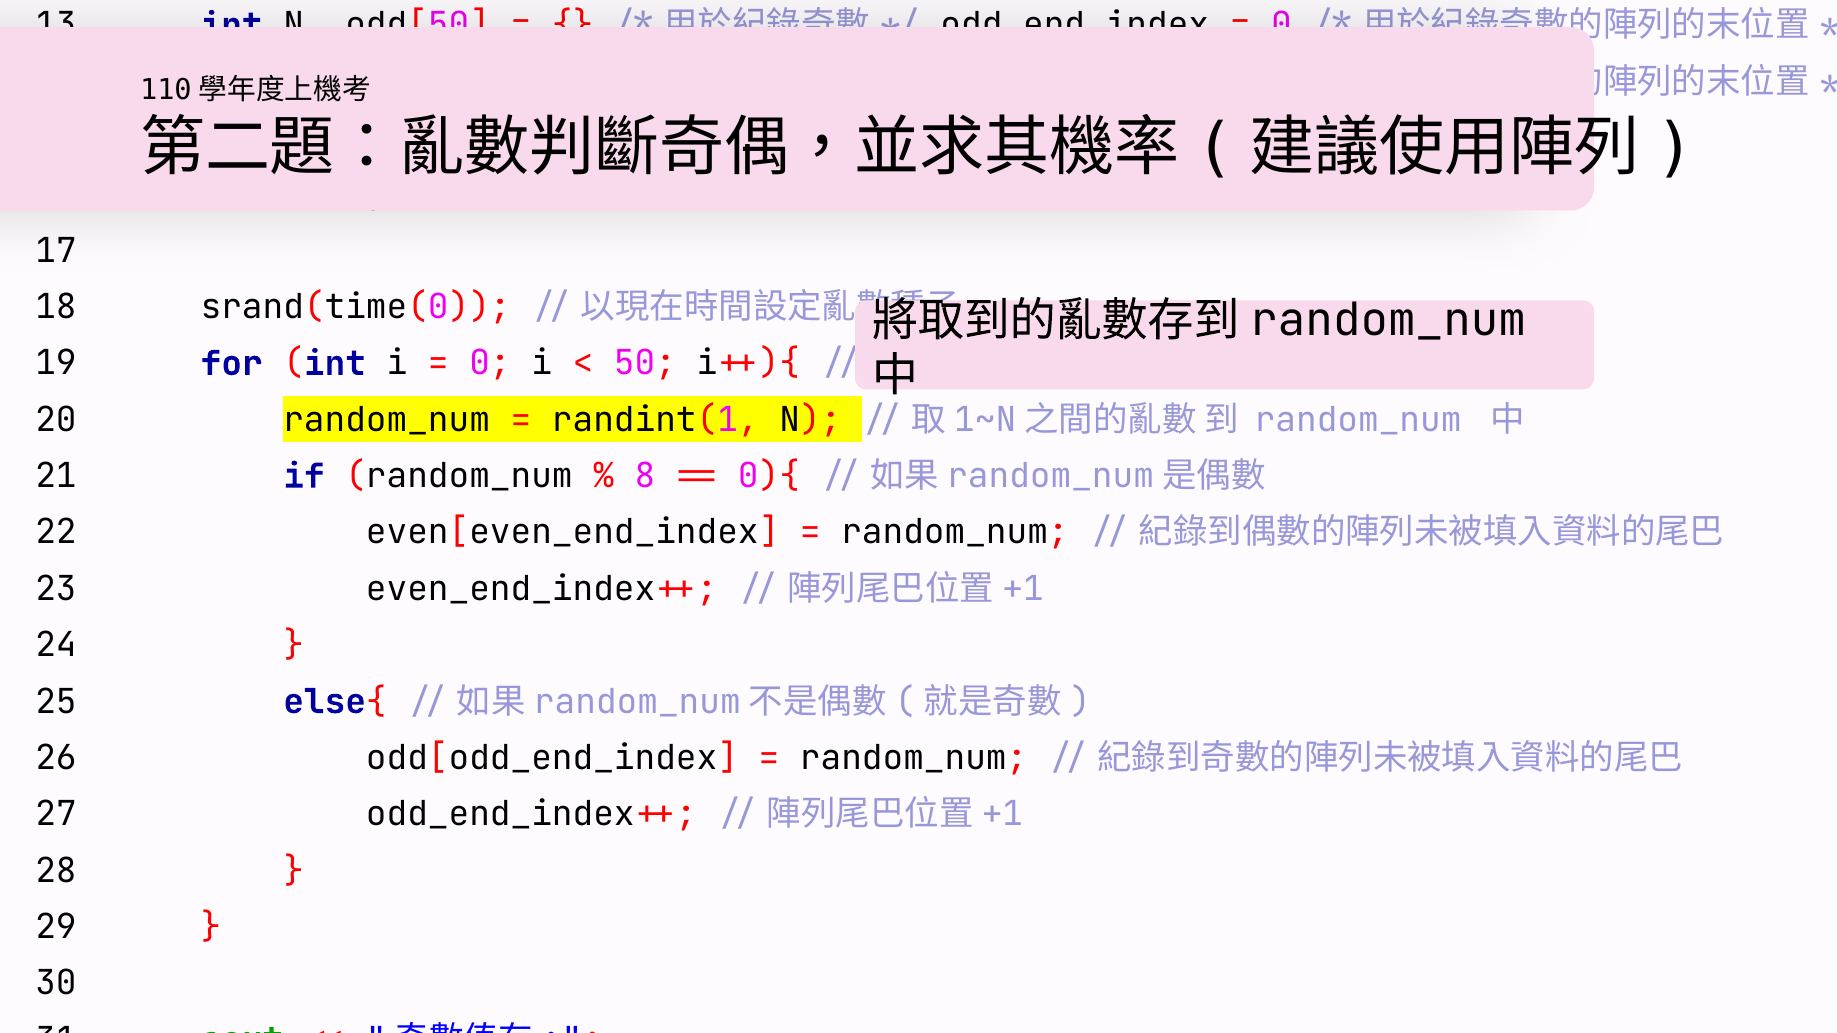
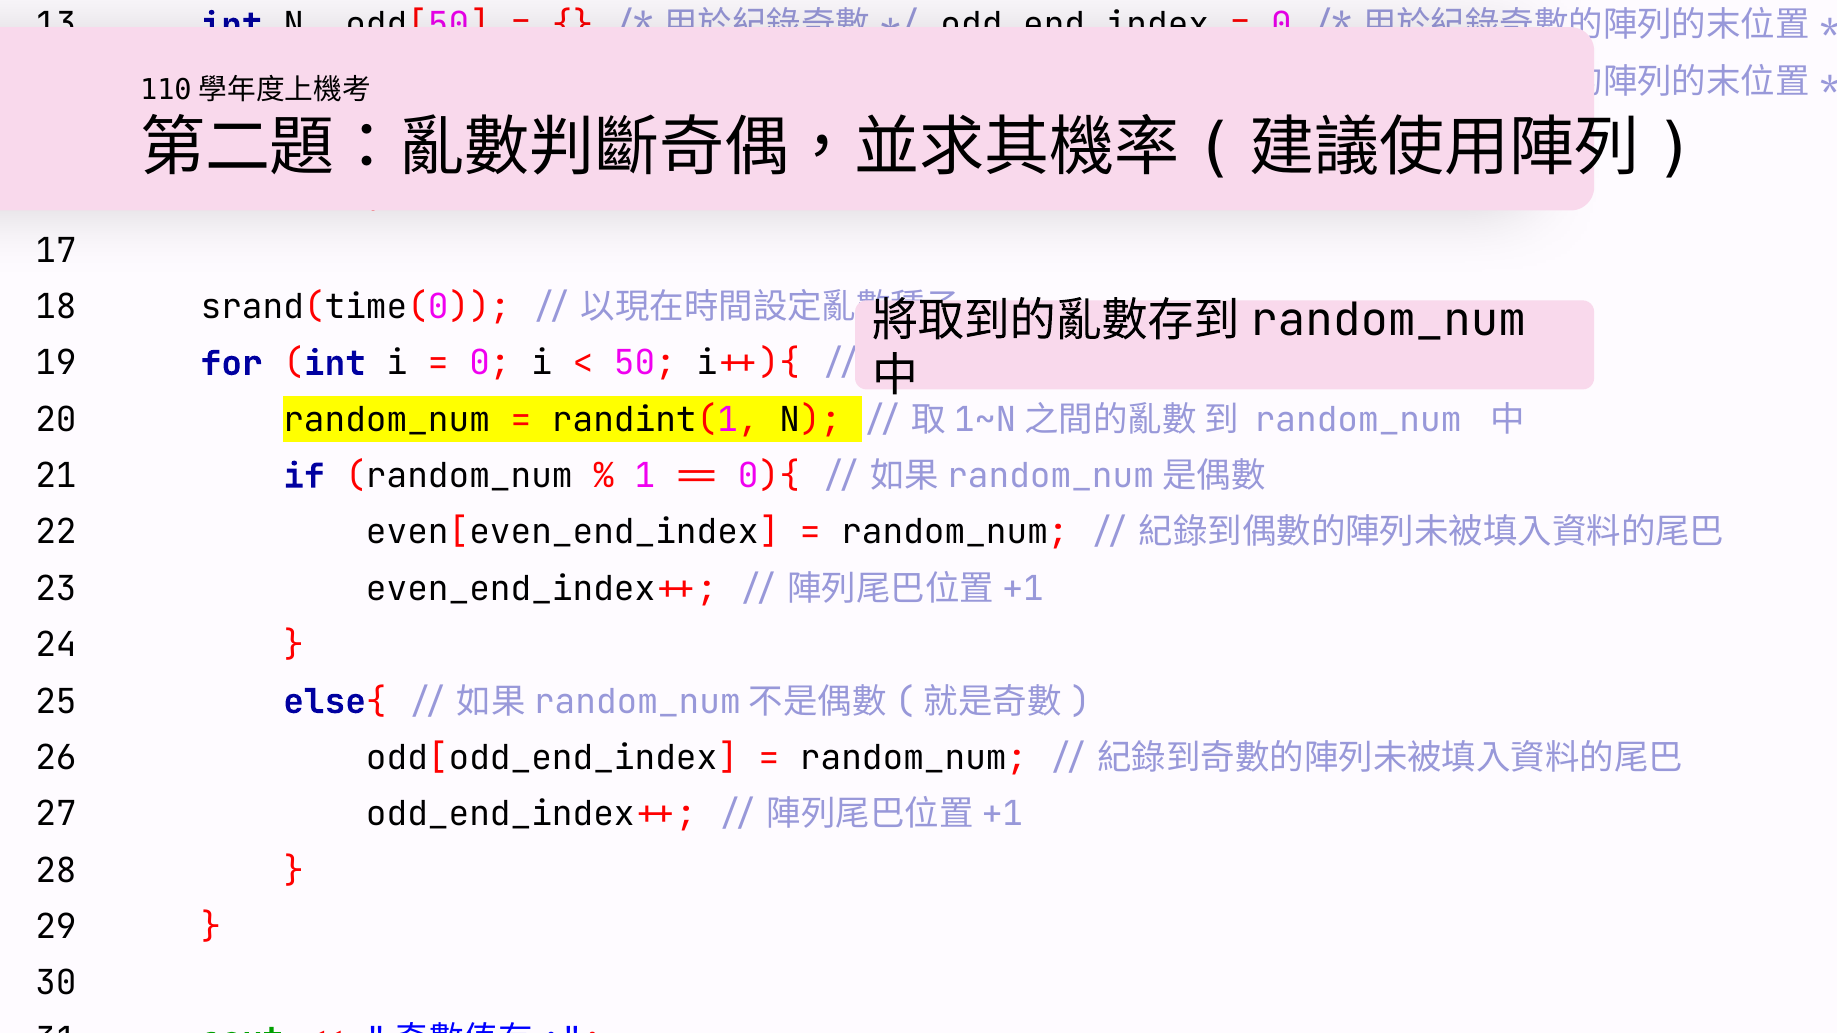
8 at (645, 476): 8 -> 1
